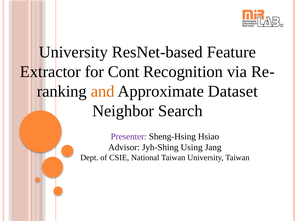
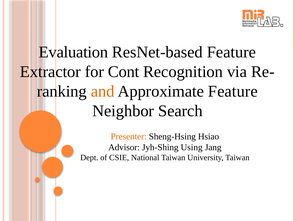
University at (73, 52): University -> Evaluation
Approximate Dataset: Dataset -> Feature
Presenter colour: purple -> orange
